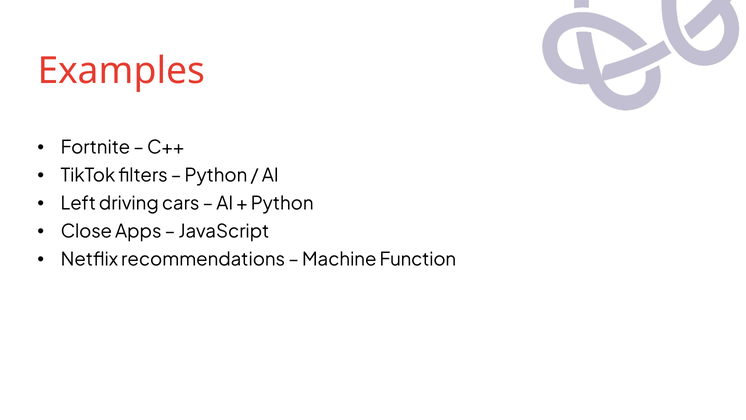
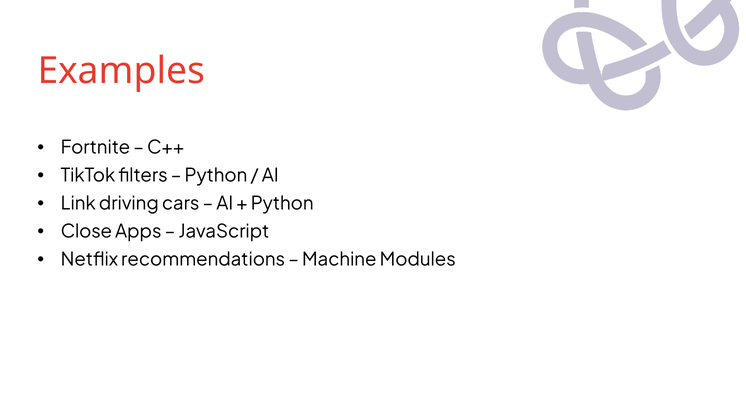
Left: Left -> Link
Function: Function -> Modules
